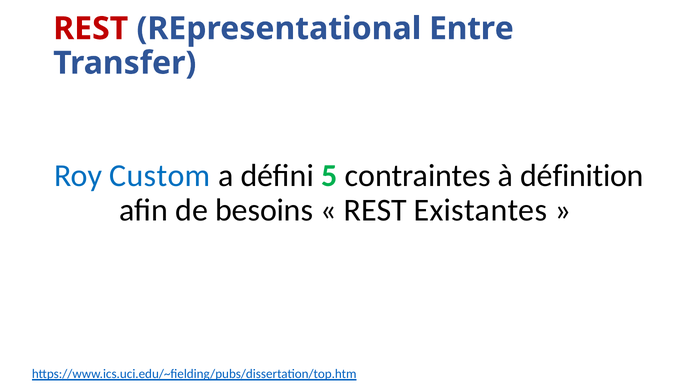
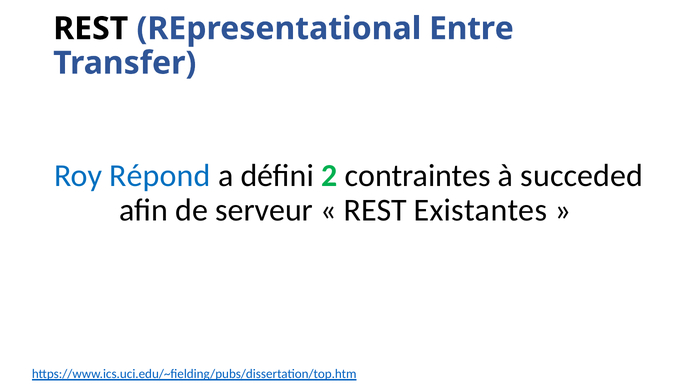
REST at (91, 29) colour: red -> black
Custom: Custom -> Répond
5: 5 -> 2
définition: définition -> succeded
besoins: besoins -> serveur
